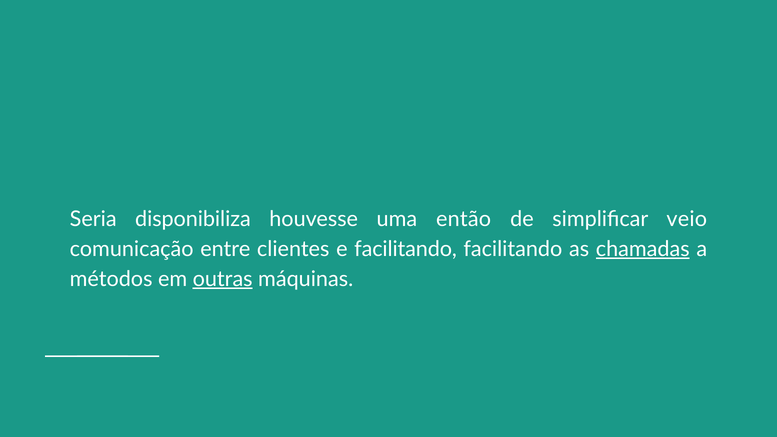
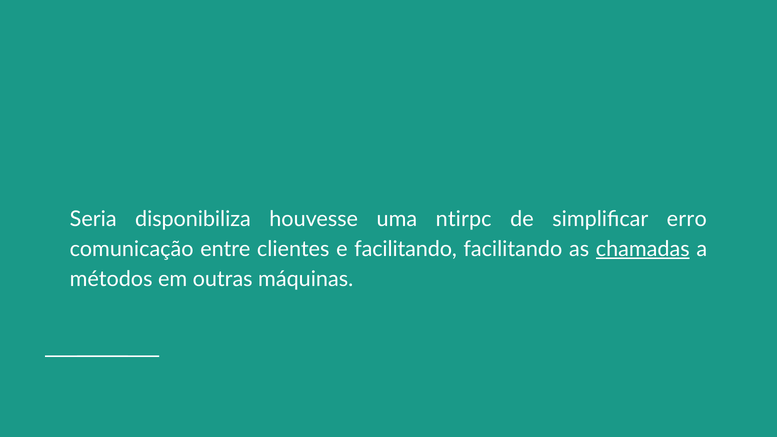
então: então -> ntirpc
veio: veio -> erro
outras underline: present -> none
